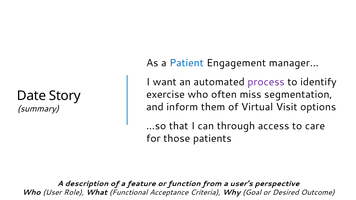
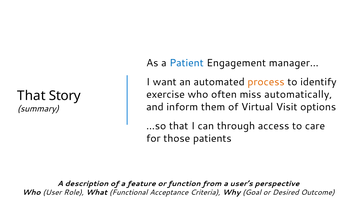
process colour: purple -> orange
segmentation: segmentation -> automatically
Date at (32, 96): Date -> That
